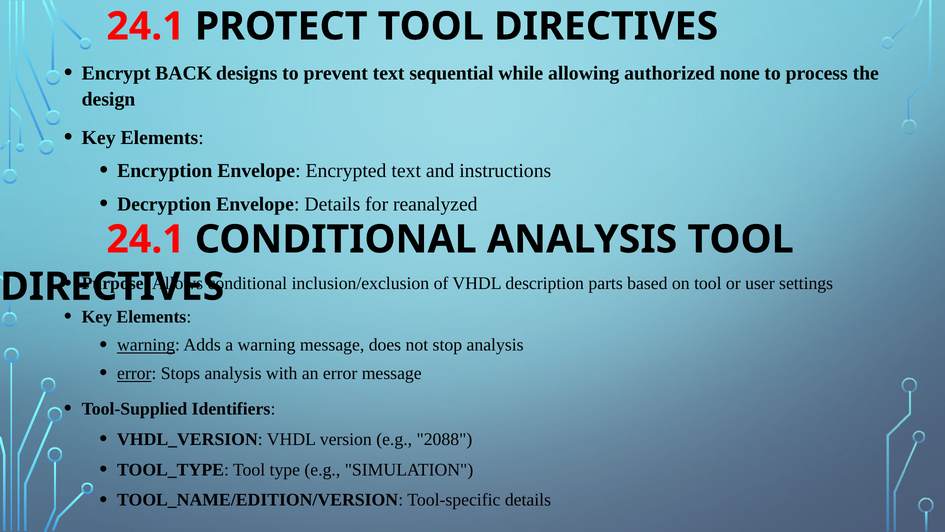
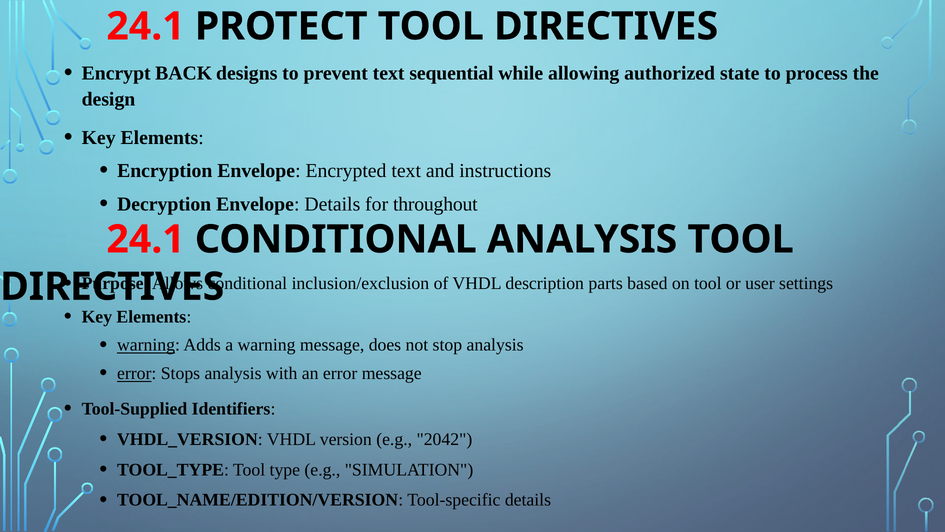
none: none -> state
reanalyzed: reanalyzed -> throughout
2088: 2088 -> 2042
